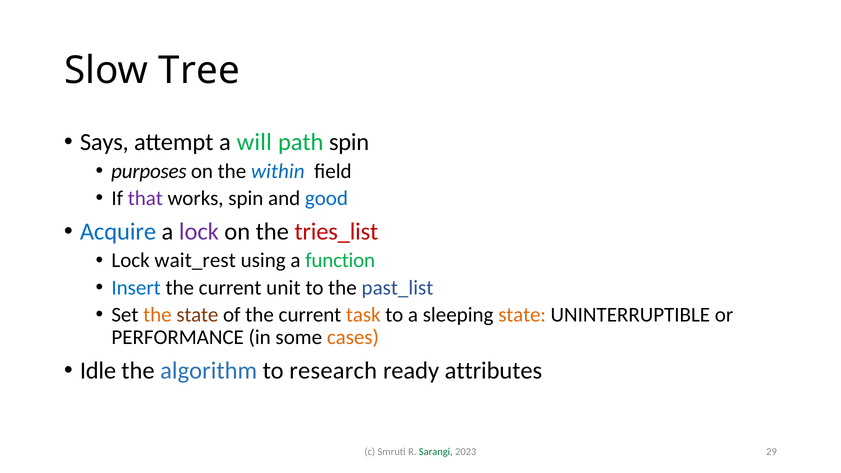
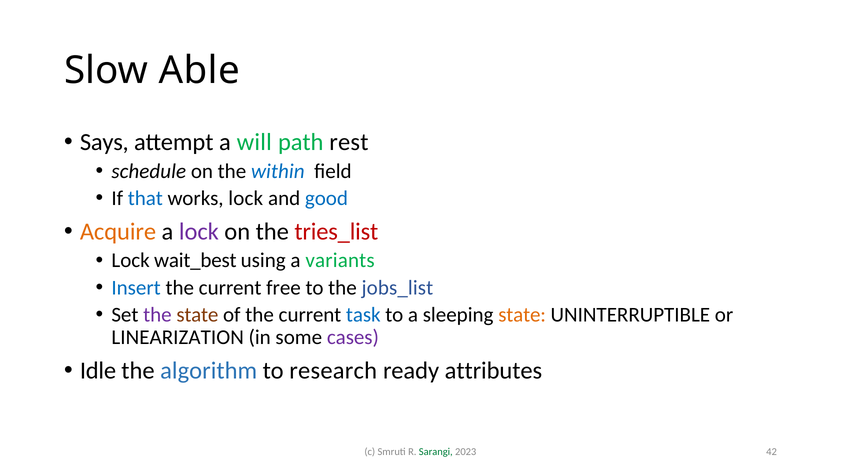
Tree: Tree -> Able
path spin: spin -> rest
purposes: purposes -> schedule
that colour: purple -> blue
works spin: spin -> lock
Acquire colour: blue -> orange
wait_rest: wait_rest -> wait_best
function: function -> variants
unit: unit -> free
past_list: past_list -> jobs_list
the at (157, 315) colour: orange -> purple
task colour: orange -> blue
PERFORMANCE: PERFORMANCE -> LINEARIZATION
cases colour: orange -> purple
29: 29 -> 42
